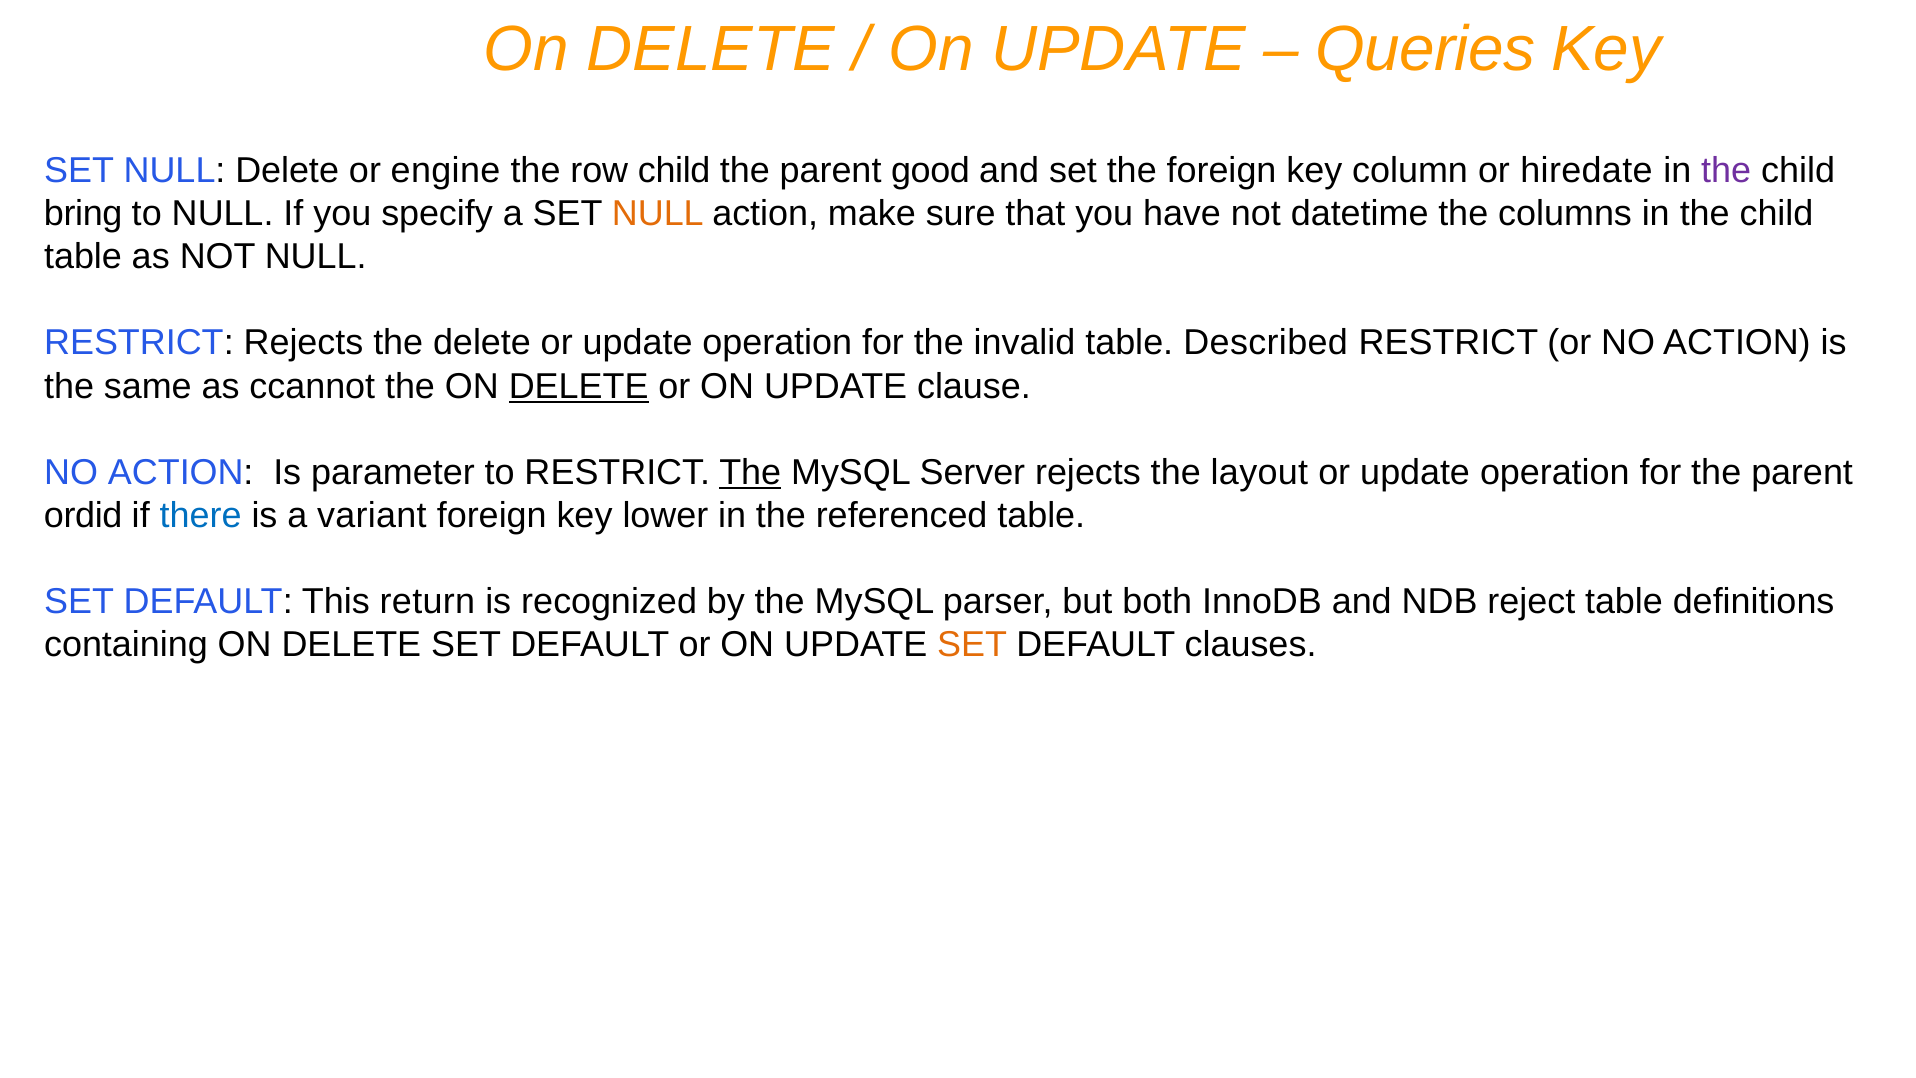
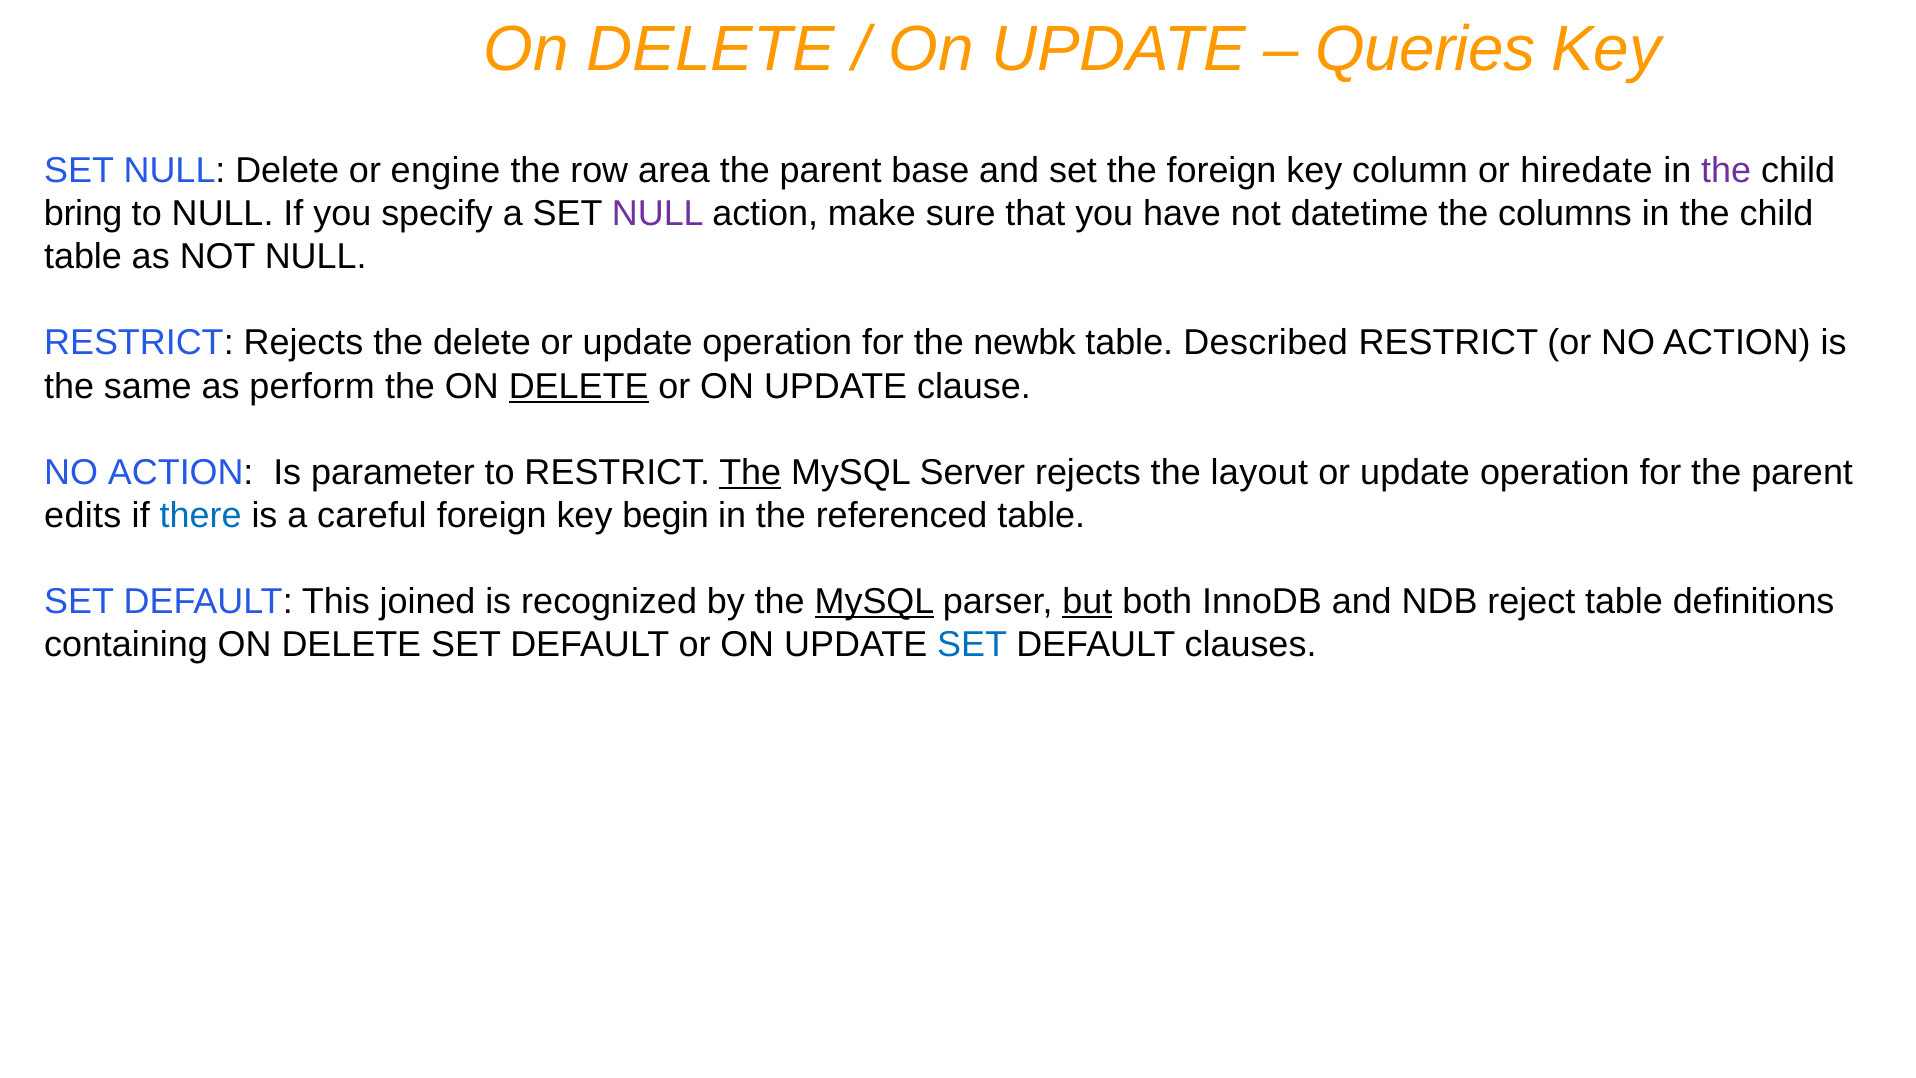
row child: child -> area
good: good -> base
NULL at (658, 214) colour: orange -> purple
invalid: invalid -> newbk
ccannot: ccannot -> perform
ordid: ordid -> edits
variant: variant -> careful
lower: lower -> begin
return: return -> joined
MySQL at (874, 602) underline: none -> present
but underline: none -> present
SET at (972, 645) colour: orange -> blue
